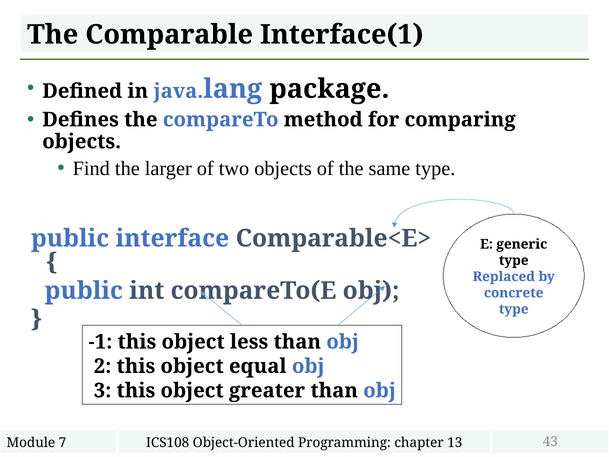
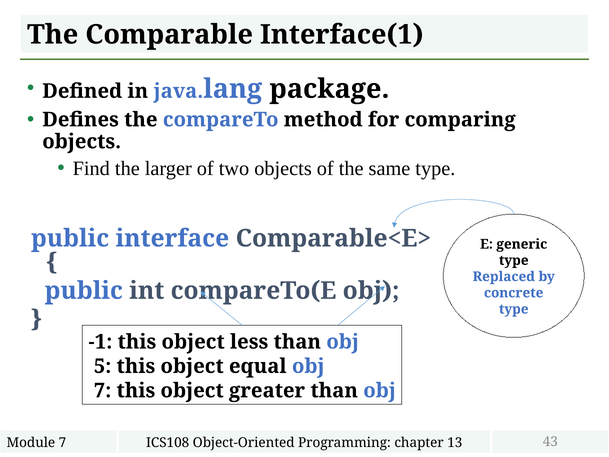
2: 2 -> 5
3 at (103, 390): 3 -> 7
